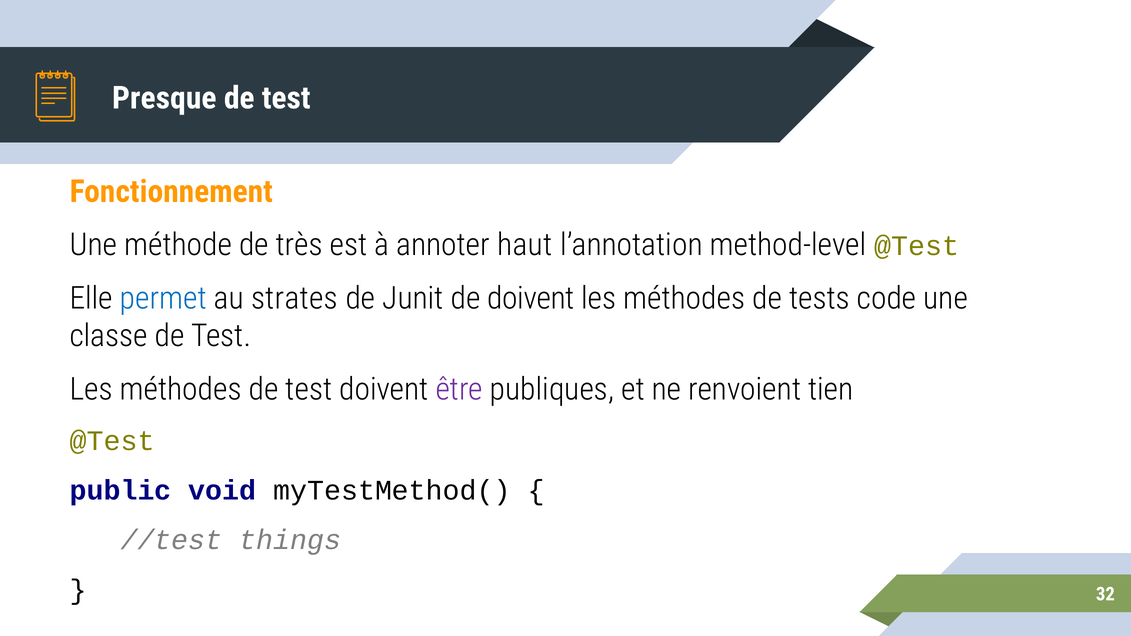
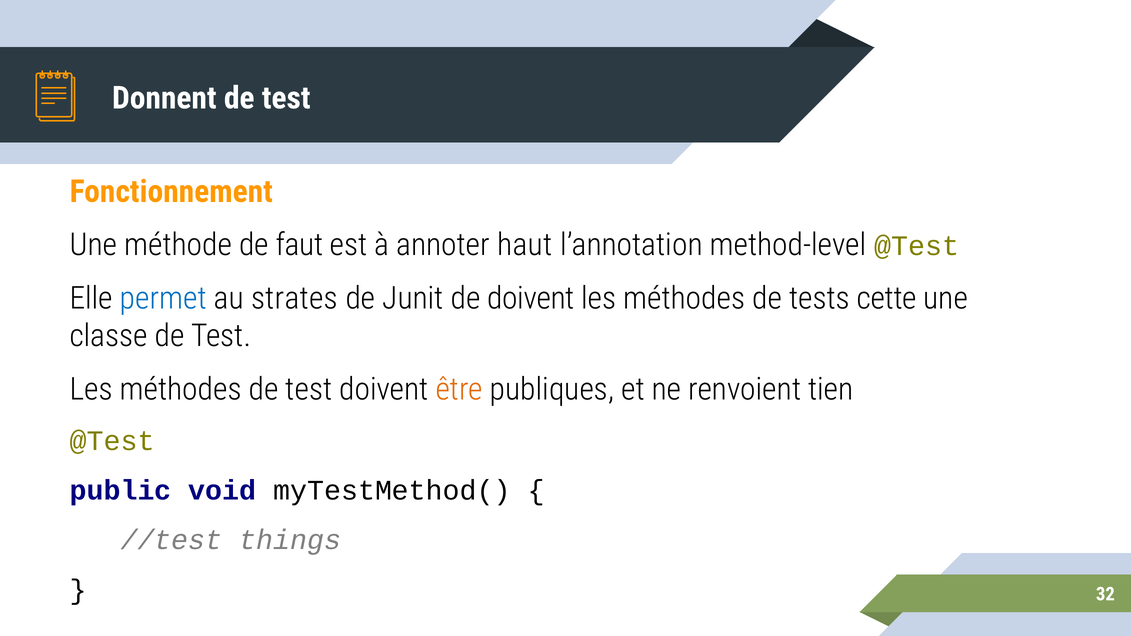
Presque: Presque -> Donnent
très: très -> faut
code: code -> cette
être colour: purple -> orange
